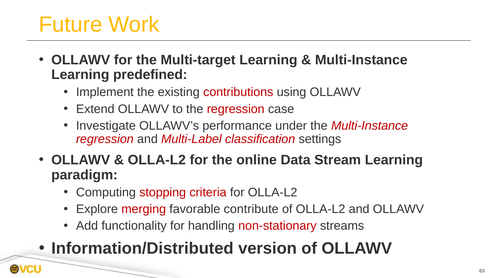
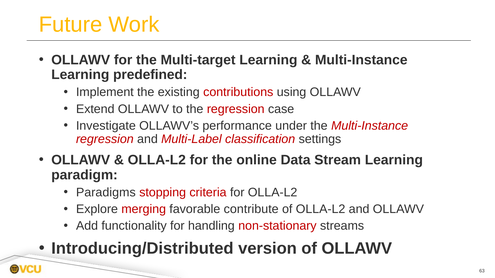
Computing: Computing -> Paradigms
Information/Distributed: Information/Distributed -> Introducing/Distributed
